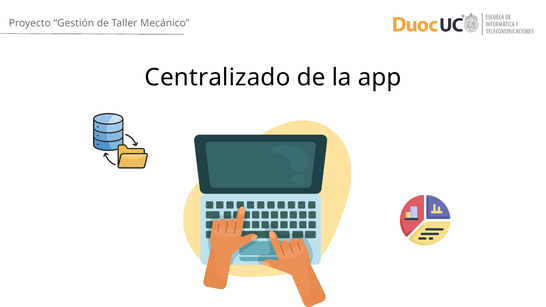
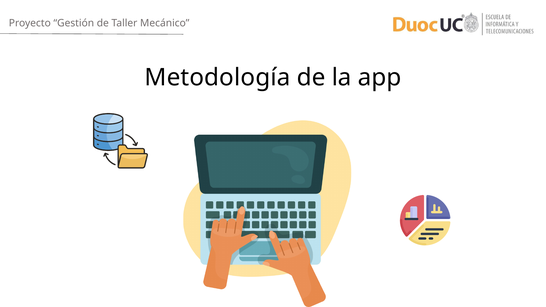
Centralizado: Centralizado -> Metodología
